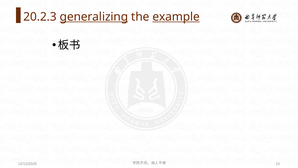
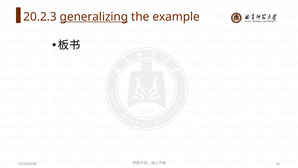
example underline: present -> none
